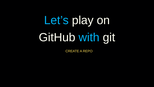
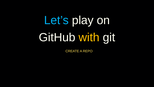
with colour: light blue -> yellow
